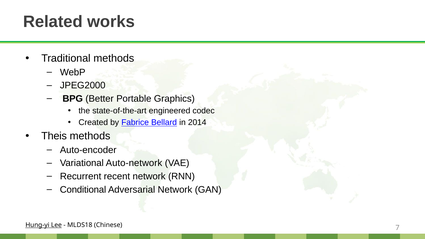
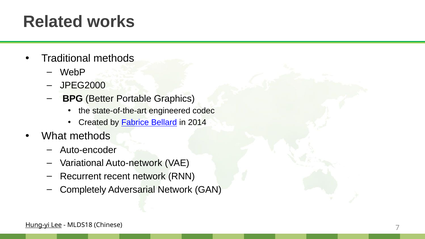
Theis: Theis -> What
Conditional: Conditional -> Completely
